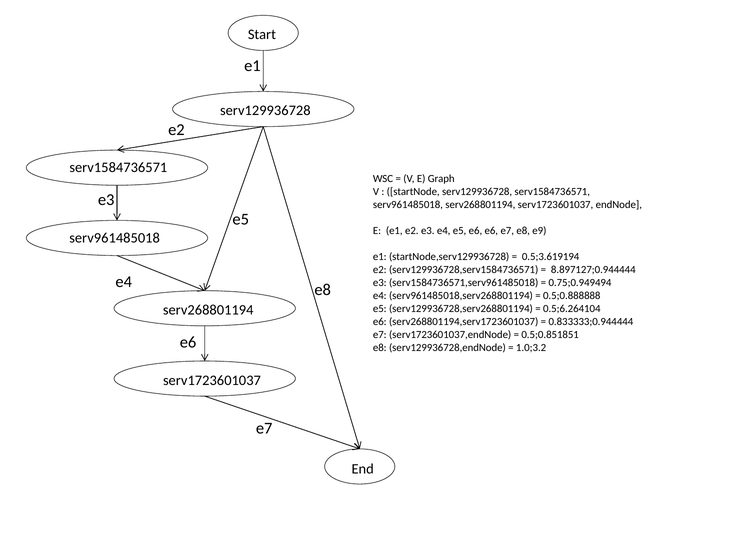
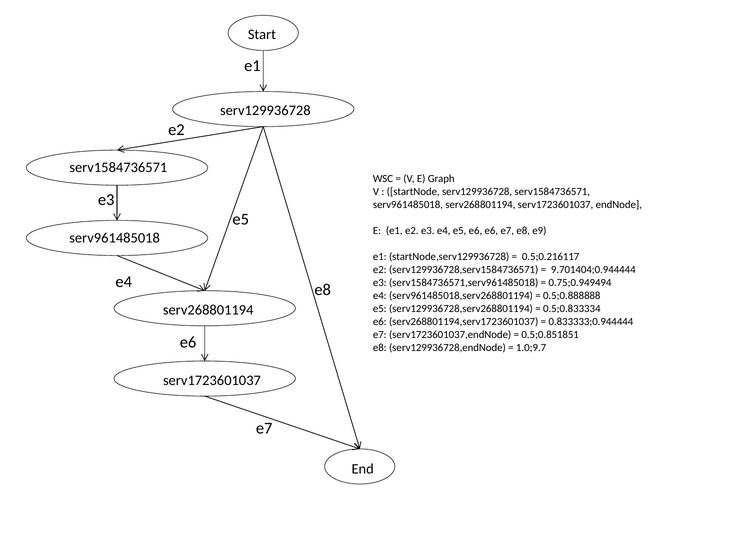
0.5;3.619194: 0.5;3.619194 -> 0.5;0.216117
8.897127;0.944444: 8.897127;0.944444 -> 9.701404;0.944444
0.5;6.264104: 0.5;6.264104 -> 0.5;0.833334
1.0;3.2: 1.0;3.2 -> 1.0;9.7
